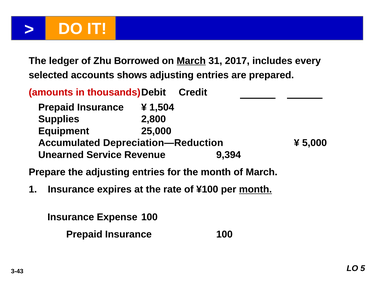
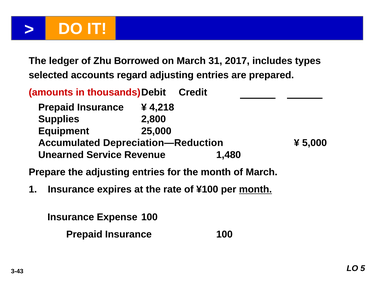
March at (191, 61) underline: present -> none
every: every -> types
shows: shows -> regard
1,504: 1,504 -> 4,218
9,394: 9,394 -> 1,480
